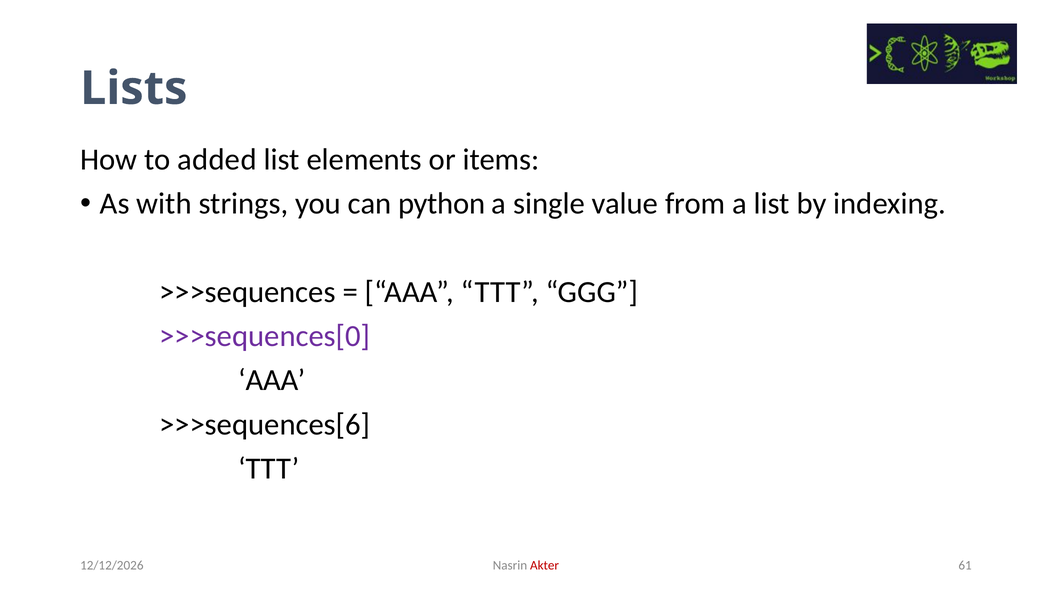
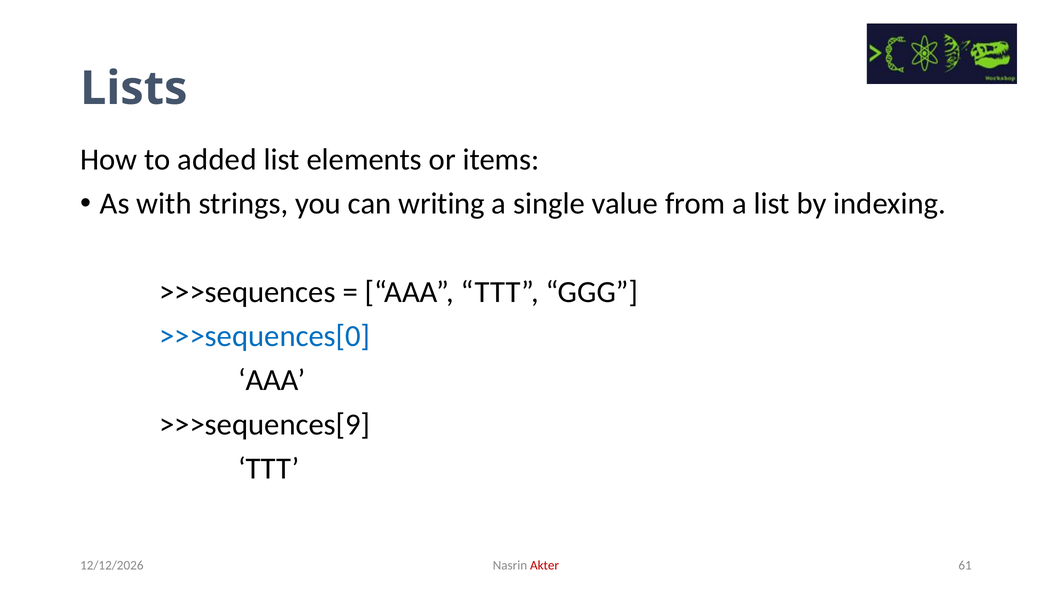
python: python -> writing
>>>sequences[0 colour: purple -> blue
>>>sequences[6: >>>sequences[6 -> >>>sequences[9
